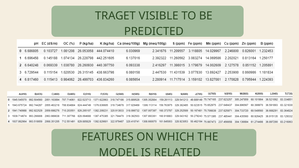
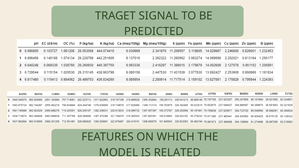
VISIBLE: VISIBLE -> SIGNAL
